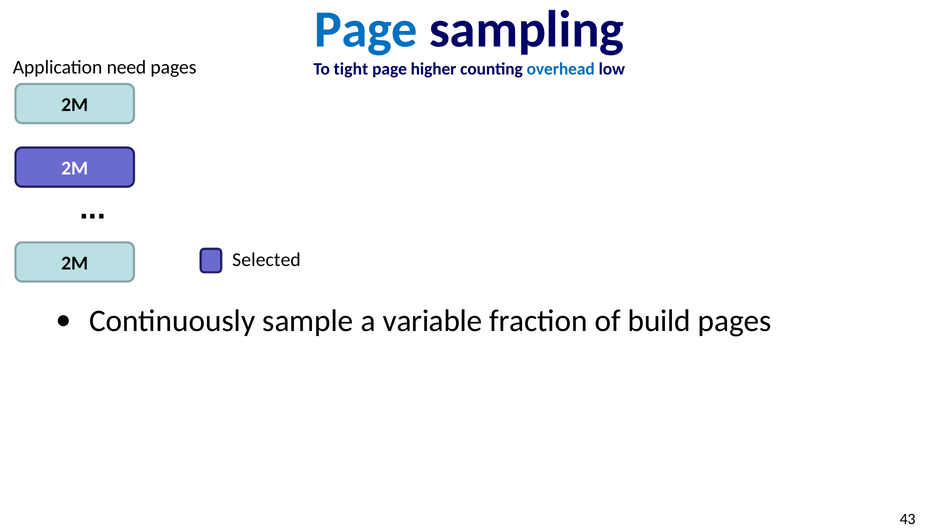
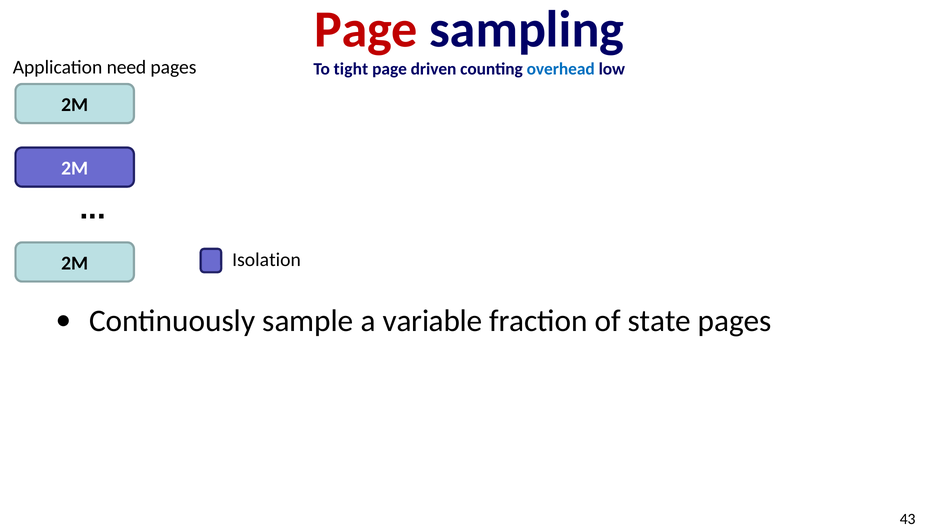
Page at (366, 30) colour: blue -> red
higher: higher -> driven
Selected: Selected -> Isolation
build: build -> state
